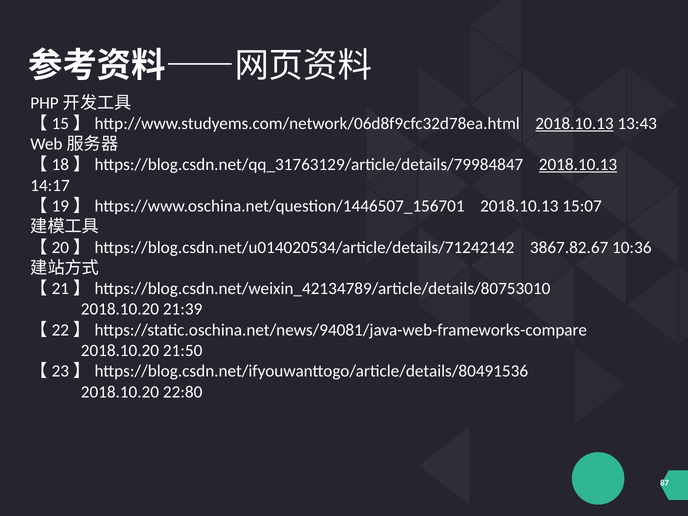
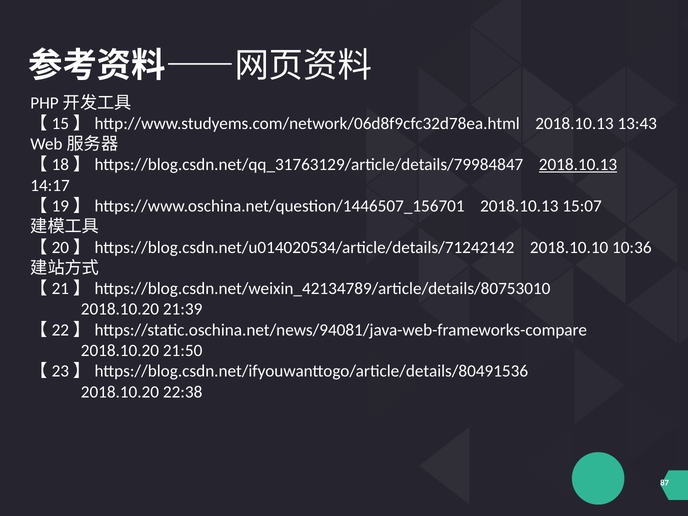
2018.10.13 at (574, 124) underline: present -> none
3867.82.67: 3867.82.67 -> 2018.10.10
22:80: 22:80 -> 22:38
